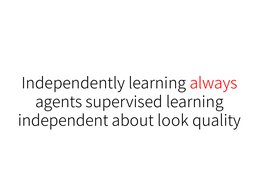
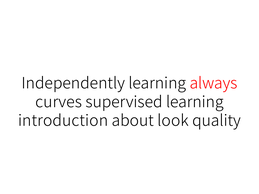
agents: agents -> curves
independent: independent -> introduction
